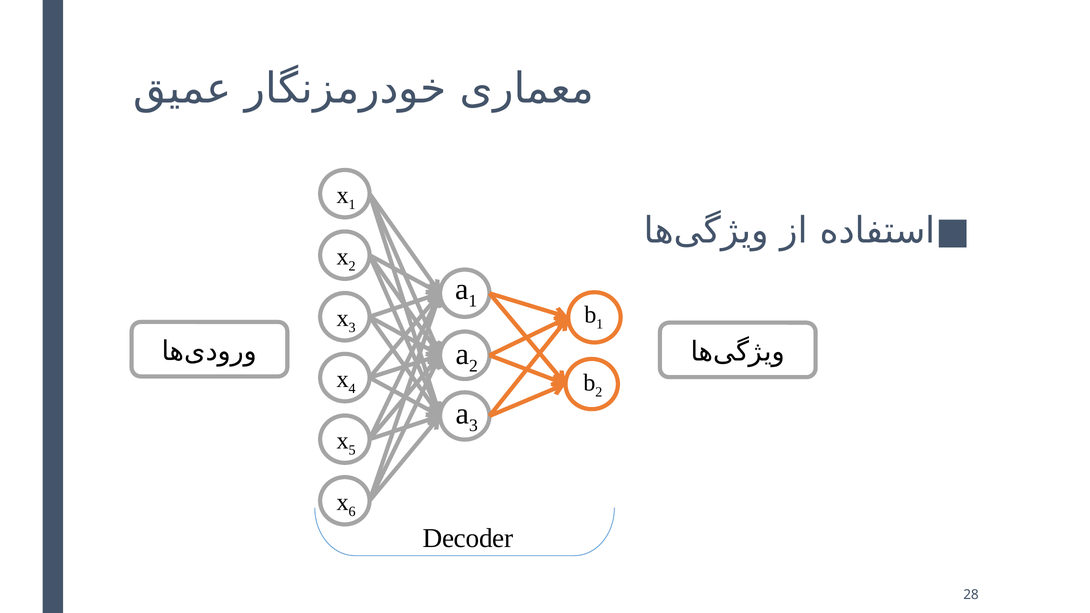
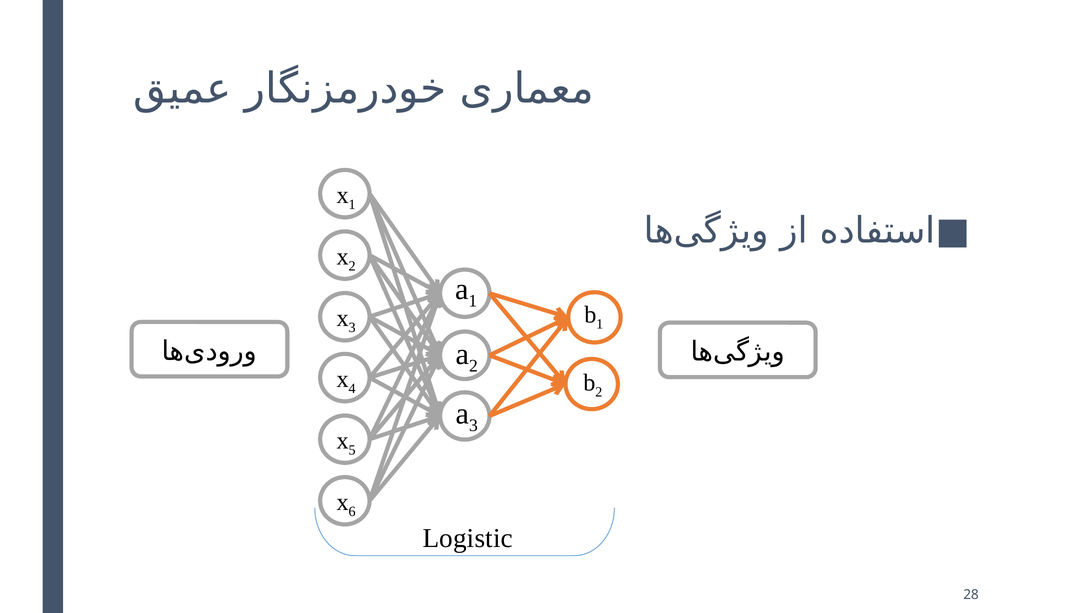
Decoder: Decoder -> Logistic
